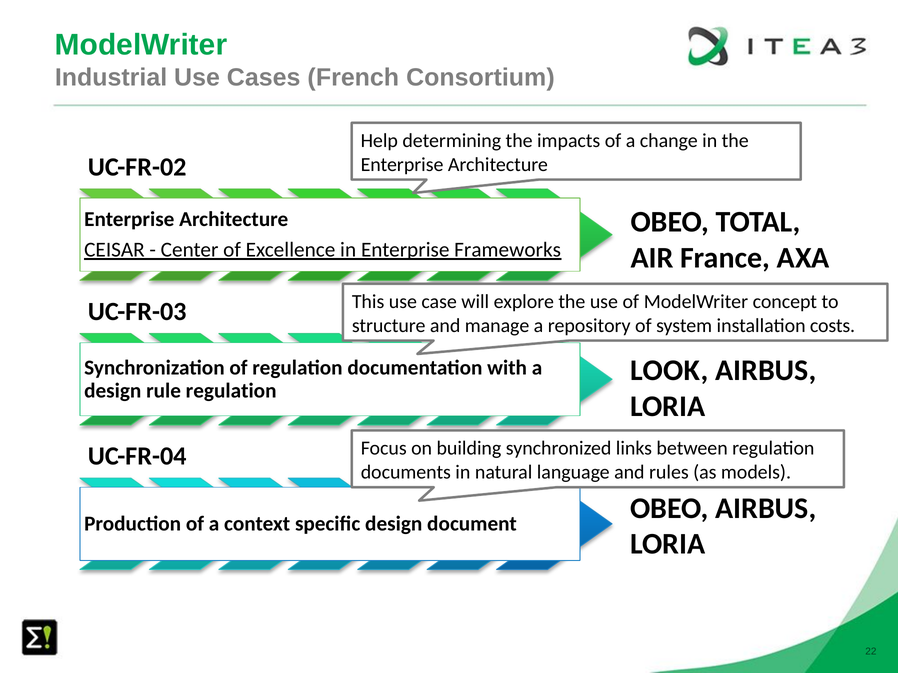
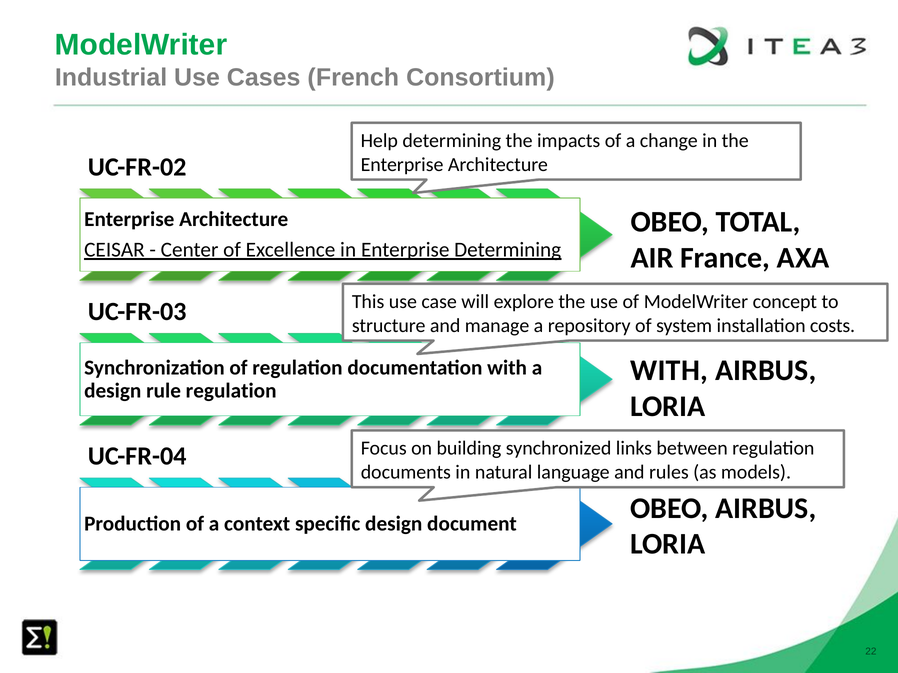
Enterprise Frameworks: Frameworks -> Determining
LOOK at (669, 371): LOOK -> WITH
